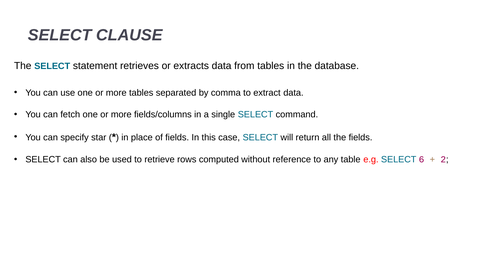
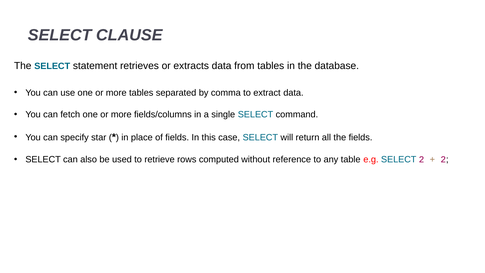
SELECT 6: 6 -> 2
